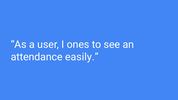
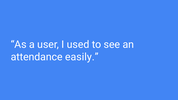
ones: ones -> used
